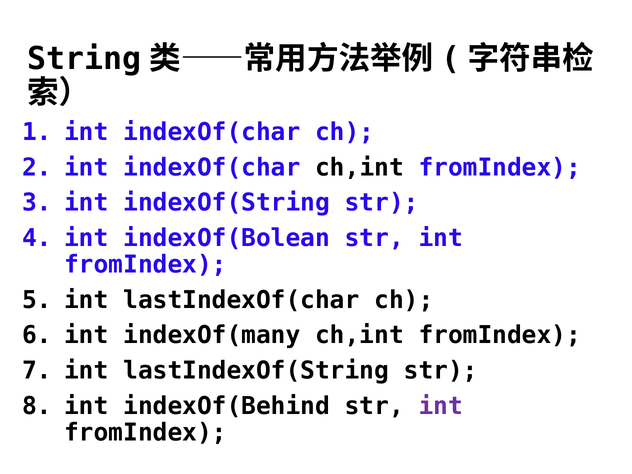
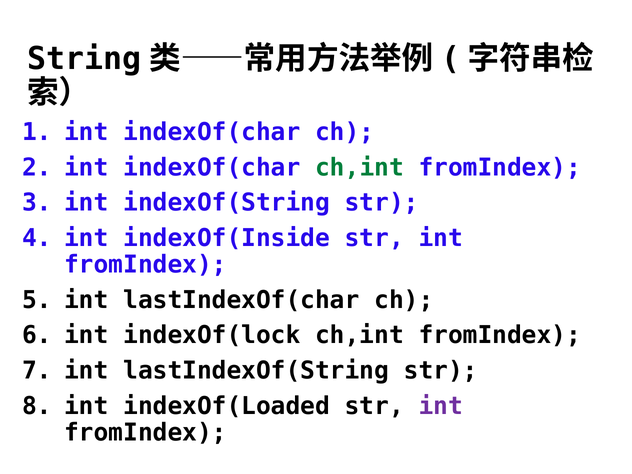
ch,int at (360, 168) colour: black -> green
indexOf(Bolean: indexOf(Bolean -> indexOf(Inside
indexOf(many: indexOf(many -> indexOf(lock
indexOf(Behind: indexOf(Behind -> indexOf(Loaded
